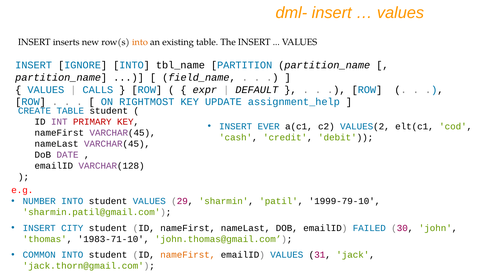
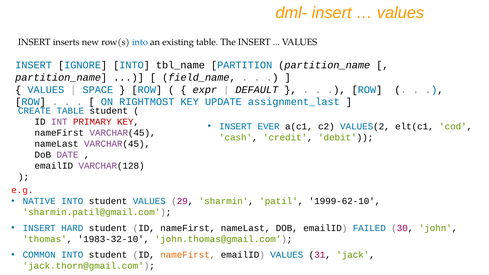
into at (140, 42) colour: orange -> blue
CALLS: CALLS -> SPACE
assignment_help: assignment_help -> assignment_last
NUMBER: NUMBER -> NATIVE
1999-79-10: 1999-79-10 -> 1999-62-10
CITY: CITY -> HARD
1983-71-10: 1983-71-10 -> 1983-32-10
